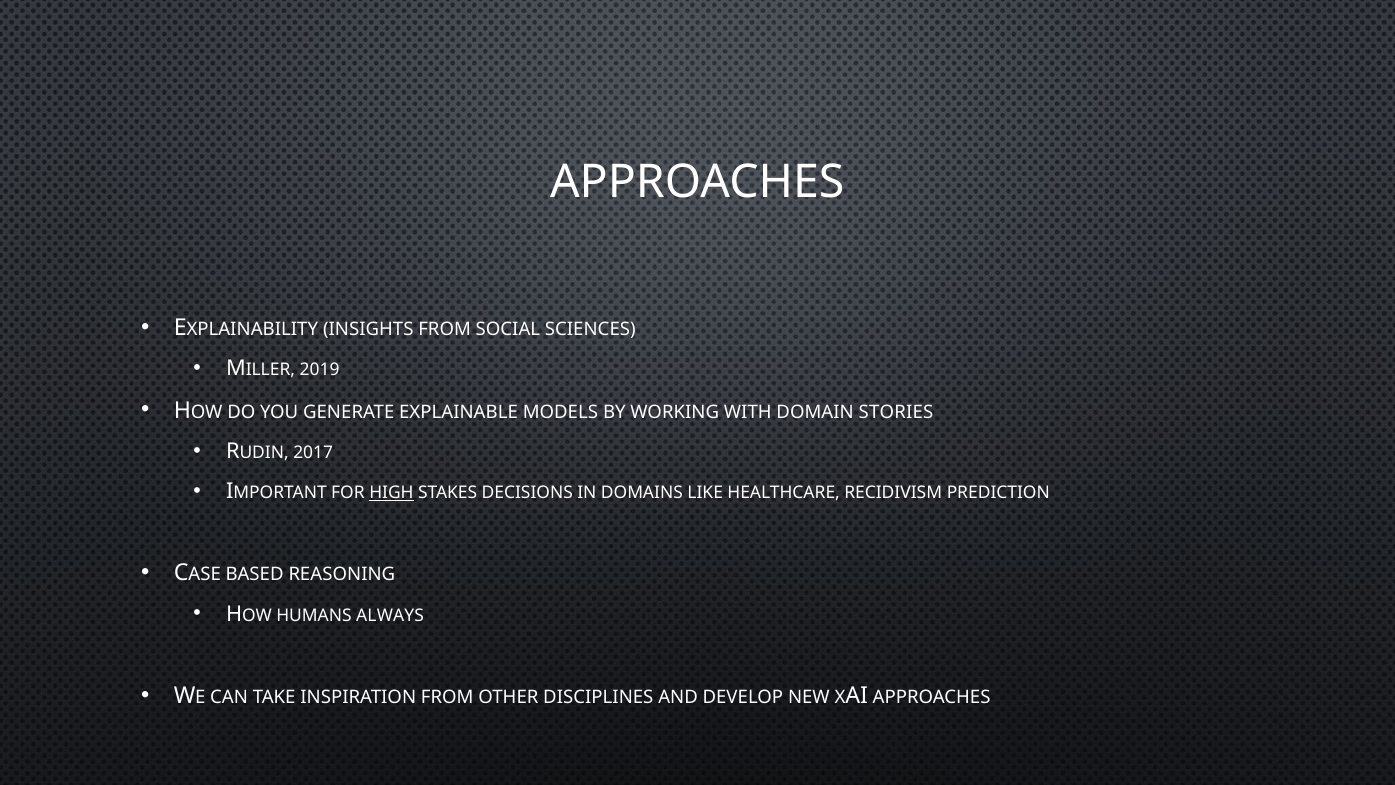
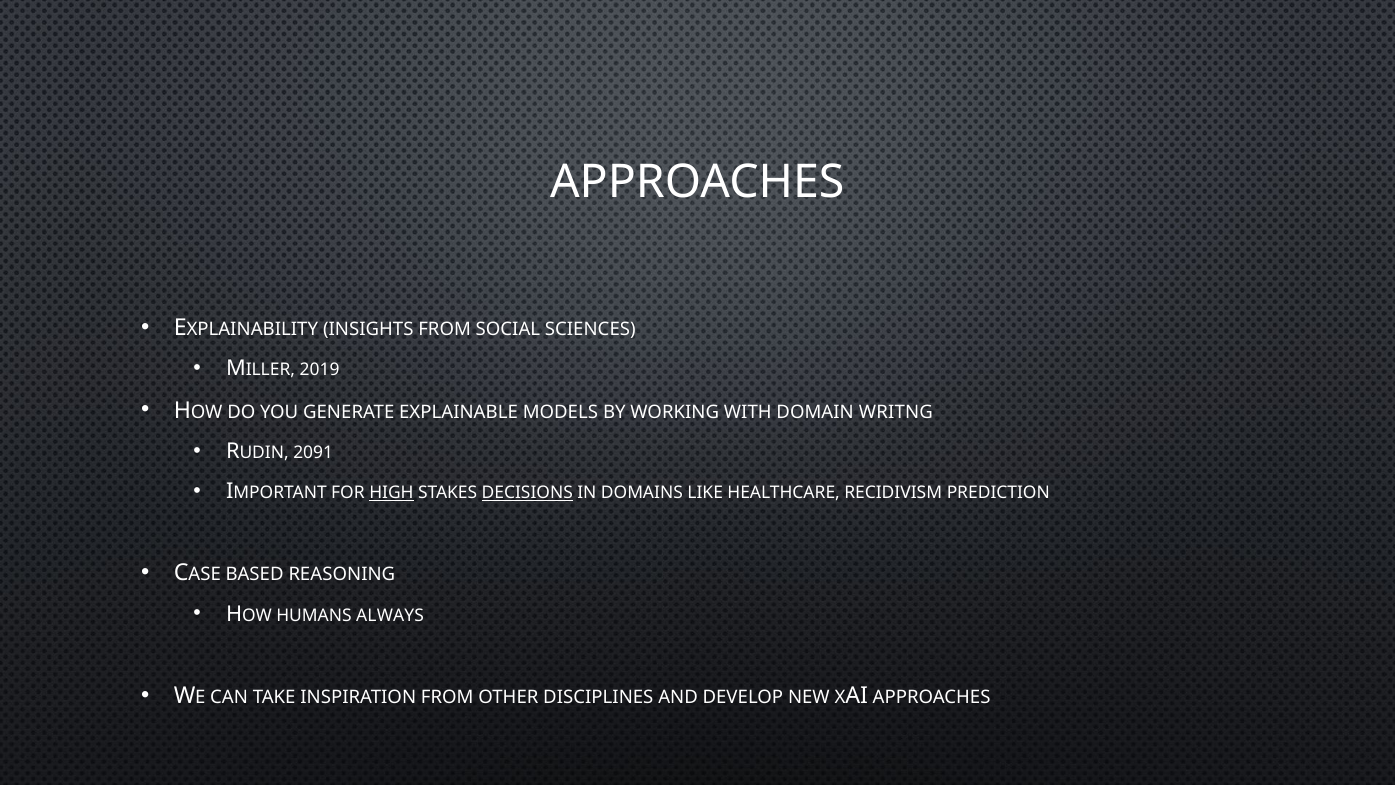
STORIES: STORIES -> WRITNG
2017: 2017 -> 2091
DECISIONS underline: none -> present
